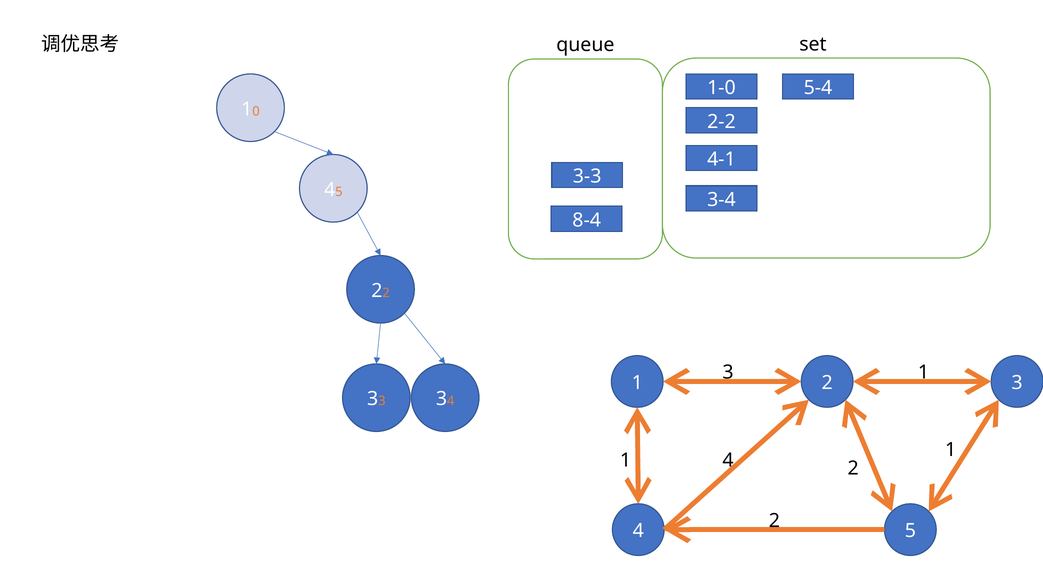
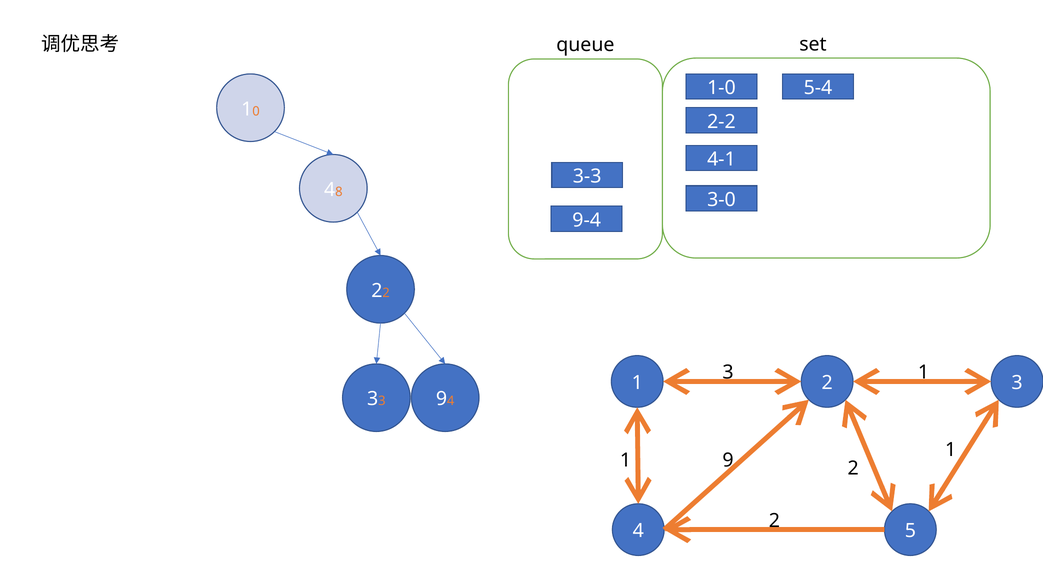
4 5: 5 -> 8
3-4: 3-4 -> 3-0
8-4: 8-4 -> 9-4
3 3 3: 3 -> 9
1 4: 4 -> 9
